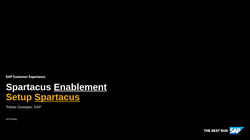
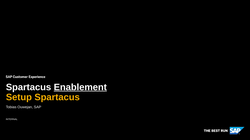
Spartacus at (57, 98) underline: present -> none
